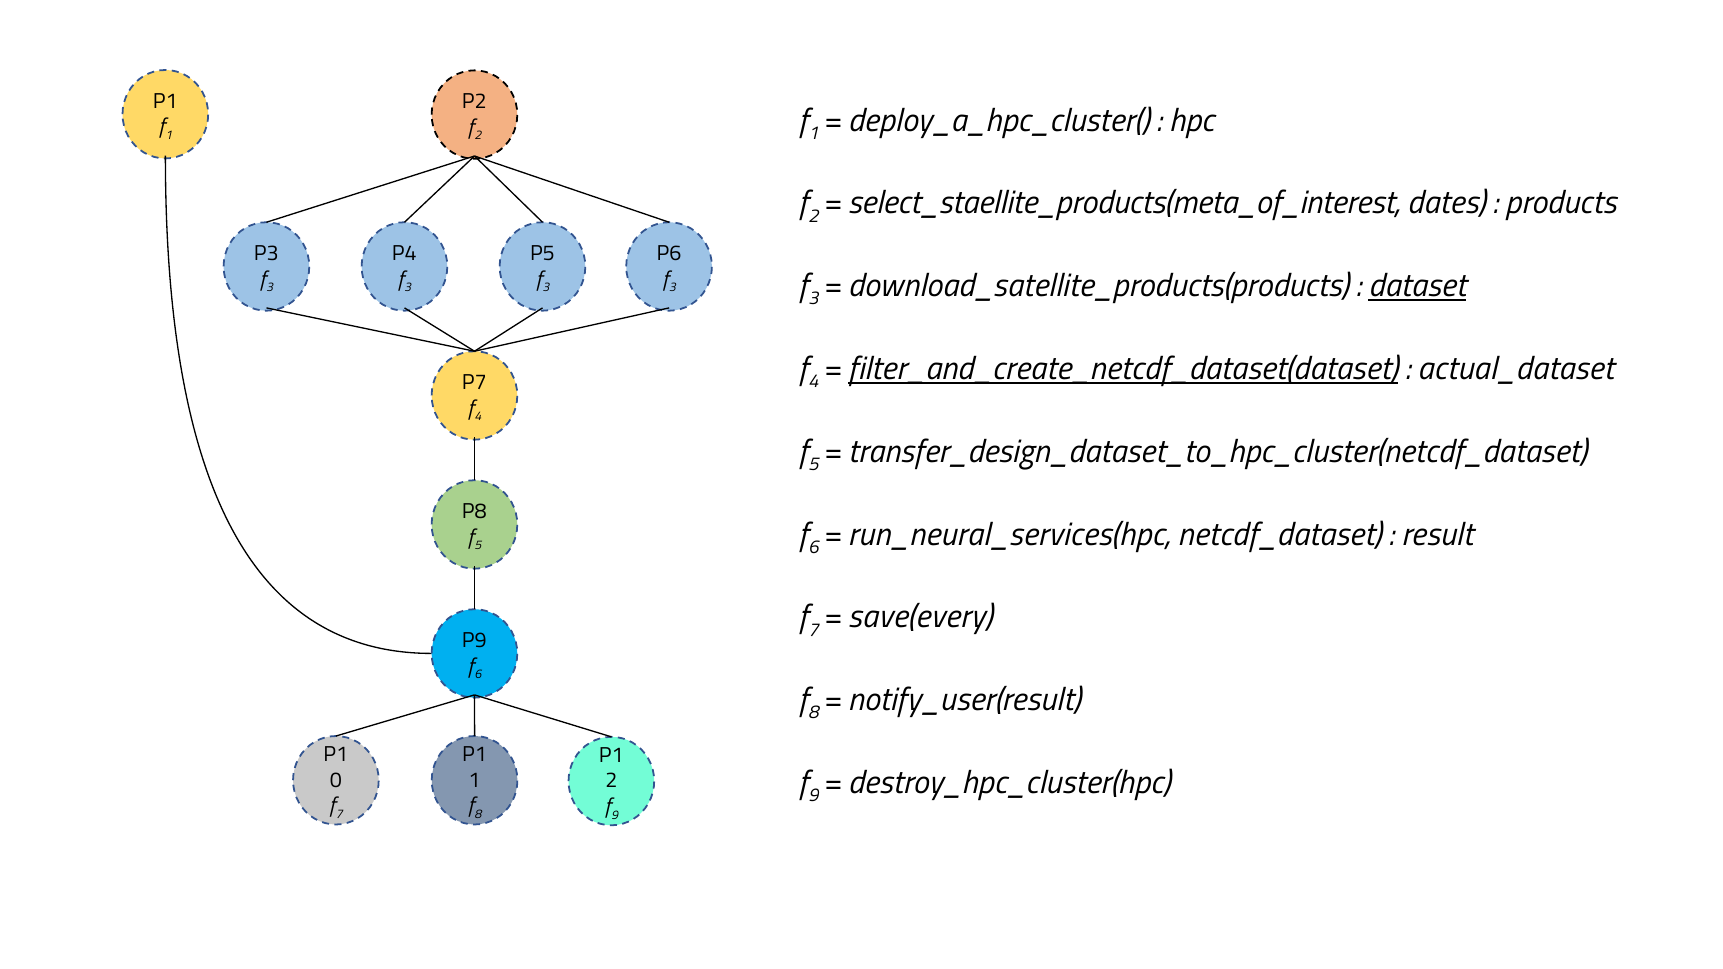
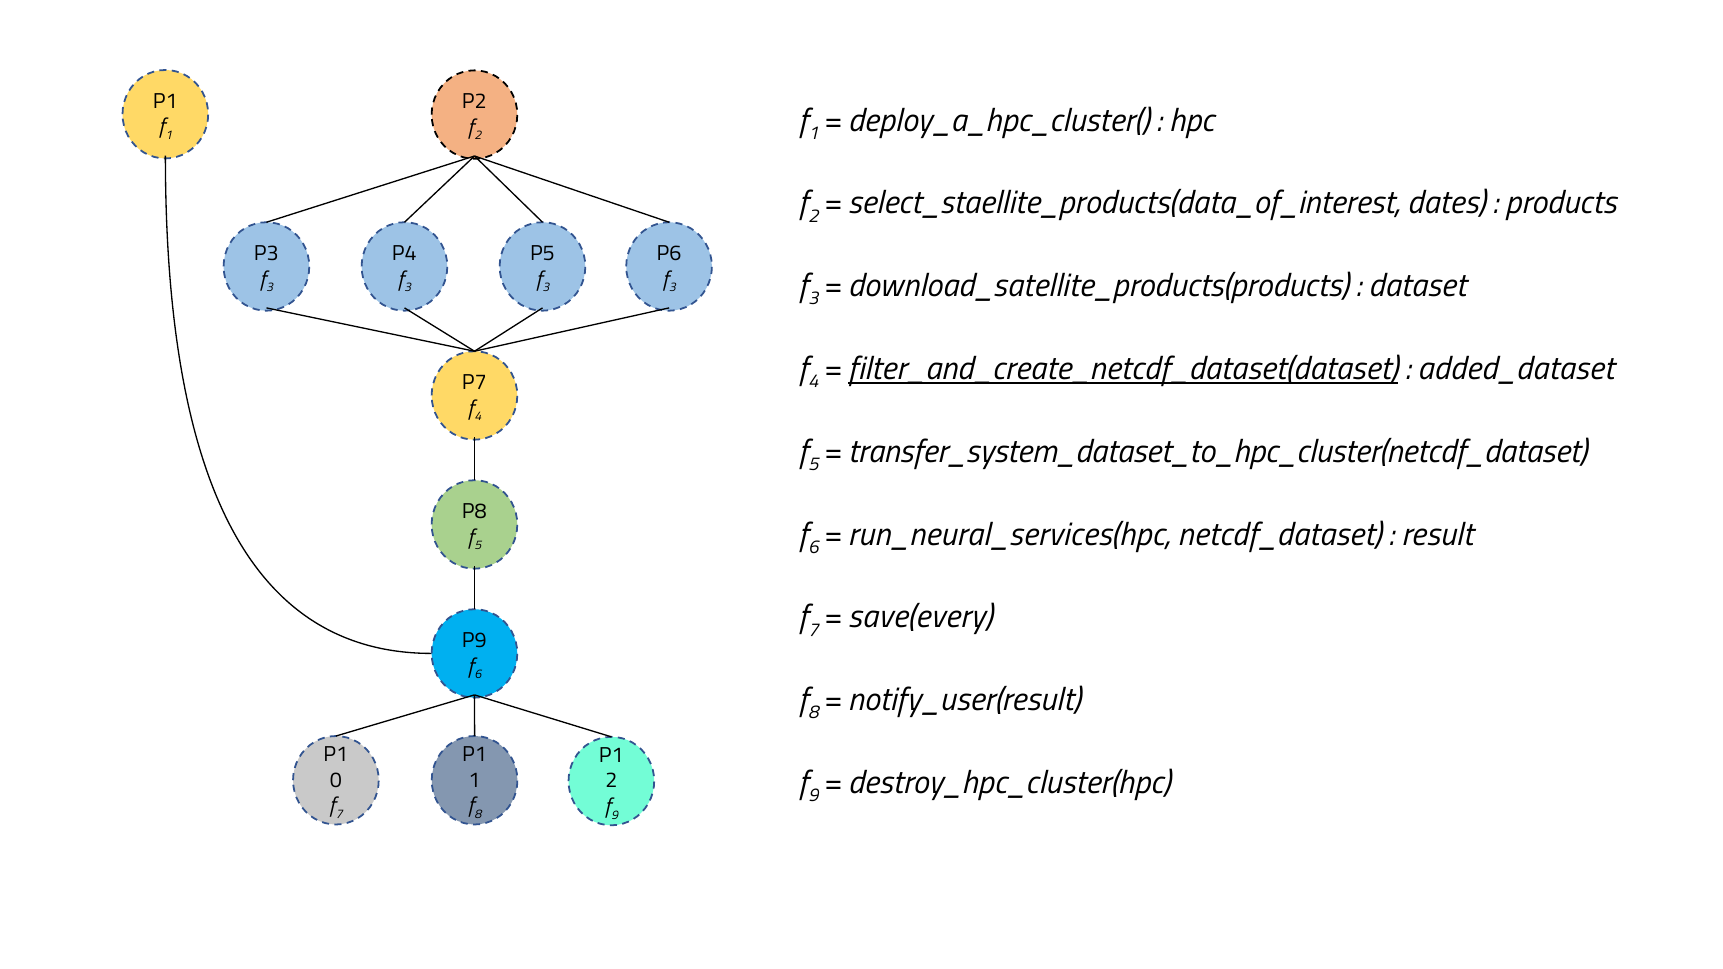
select_staellite_products(meta_of_interest: select_staellite_products(meta_of_interest -> select_staellite_products(data_of_interest
dataset underline: present -> none
actual_dataset: actual_dataset -> added_dataset
transfer_design_dataset_to_hpc_cluster(netcdf_dataset: transfer_design_dataset_to_hpc_cluster(netcdf_dataset -> transfer_system_dataset_to_hpc_cluster(netcdf_dataset
